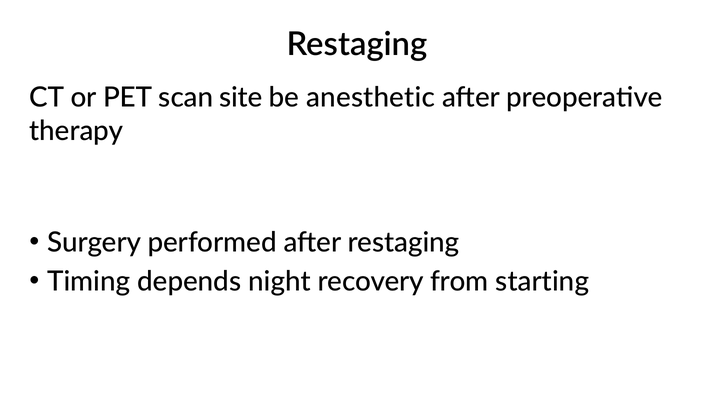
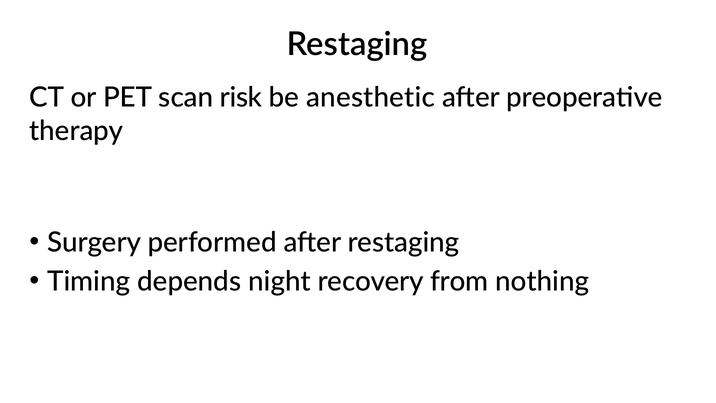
site: site -> risk
starting: starting -> nothing
